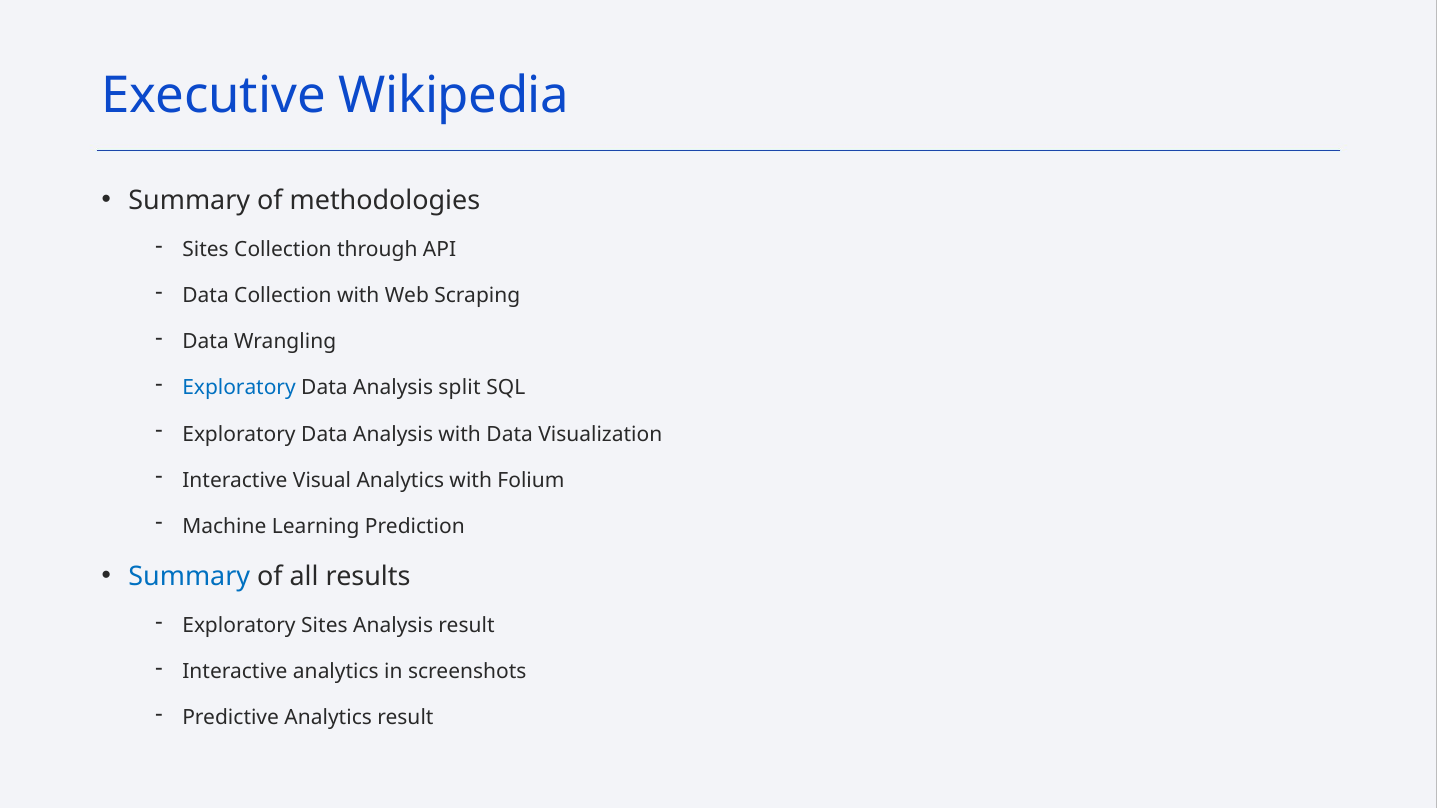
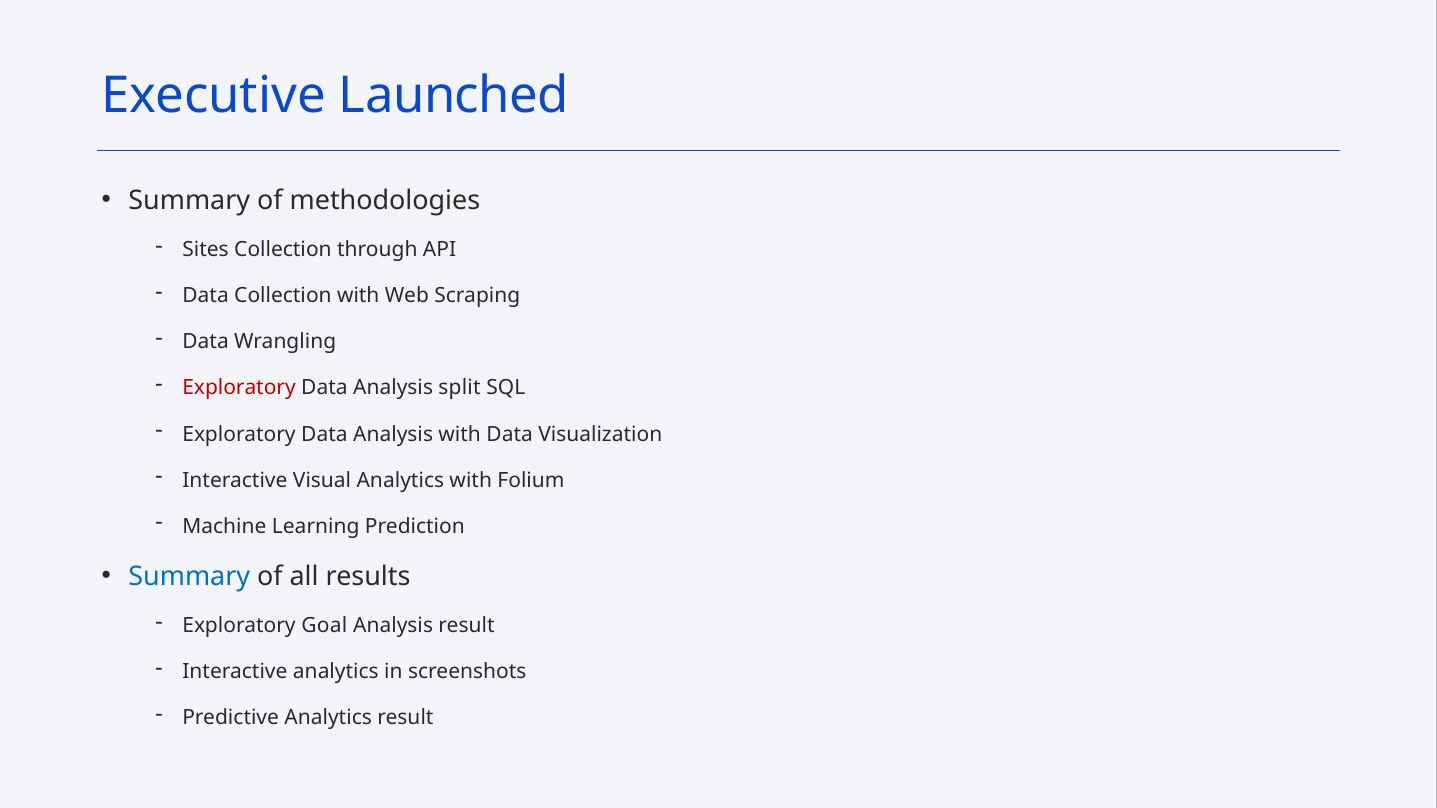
Wikipedia: Wikipedia -> Launched
Exploratory at (239, 388) colour: blue -> red
Exploratory Sites: Sites -> Goal
